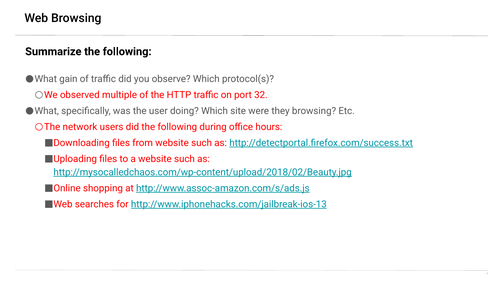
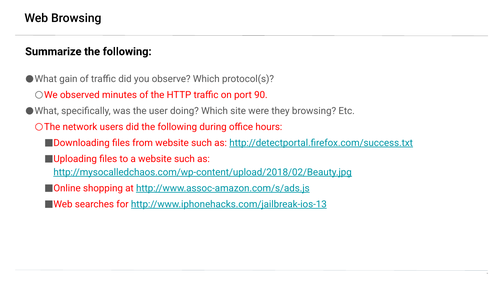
multiple: multiple -> minutes
32: 32 -> 90
